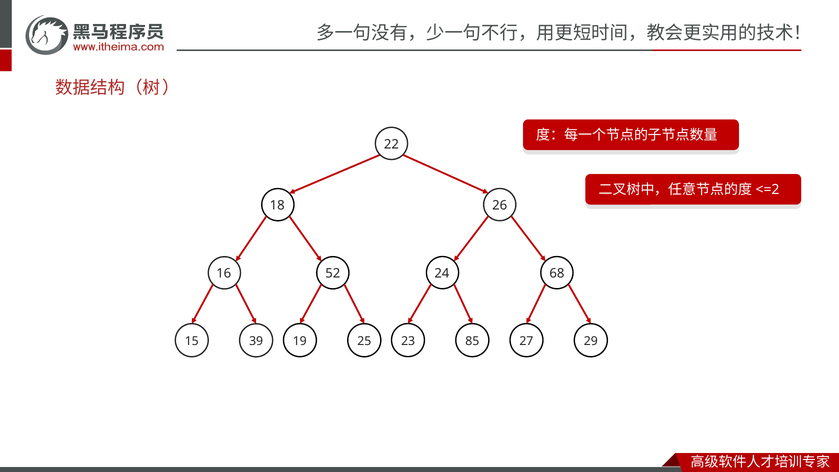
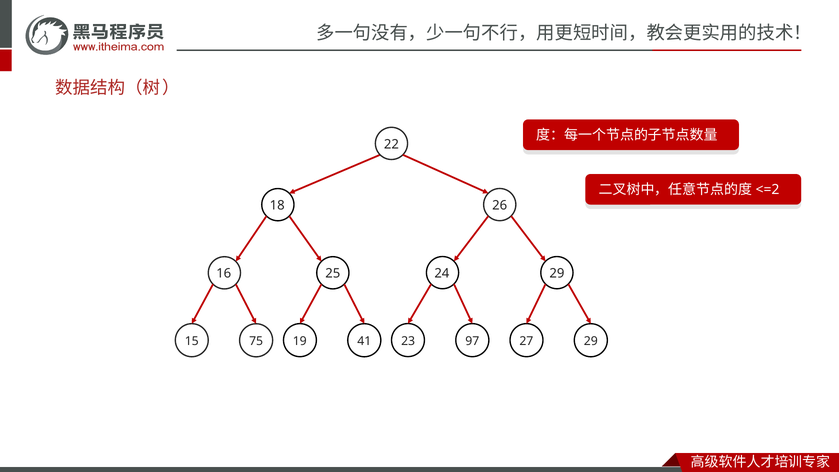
52: 52 -> 25
24 68: 68 -> 29
39: 39 -> 75
25: 25 -> 41
85: 85 -> 97
